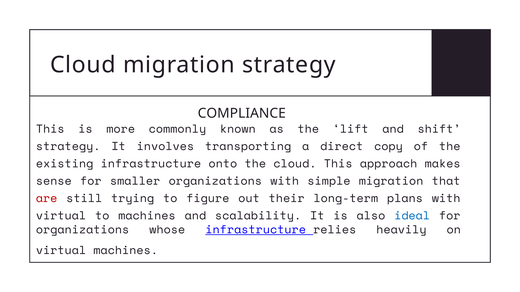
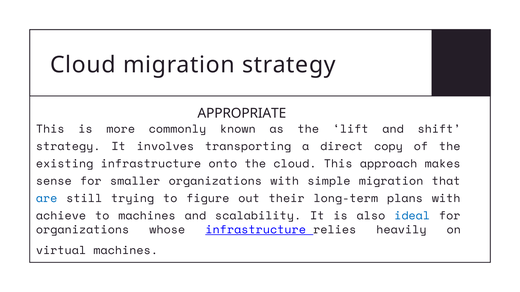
COMPLIANCE: COMPLIANCE -> APPROPRIATE
are colour: red -> blue
virtual at (61, 216): virtual -> achieve
